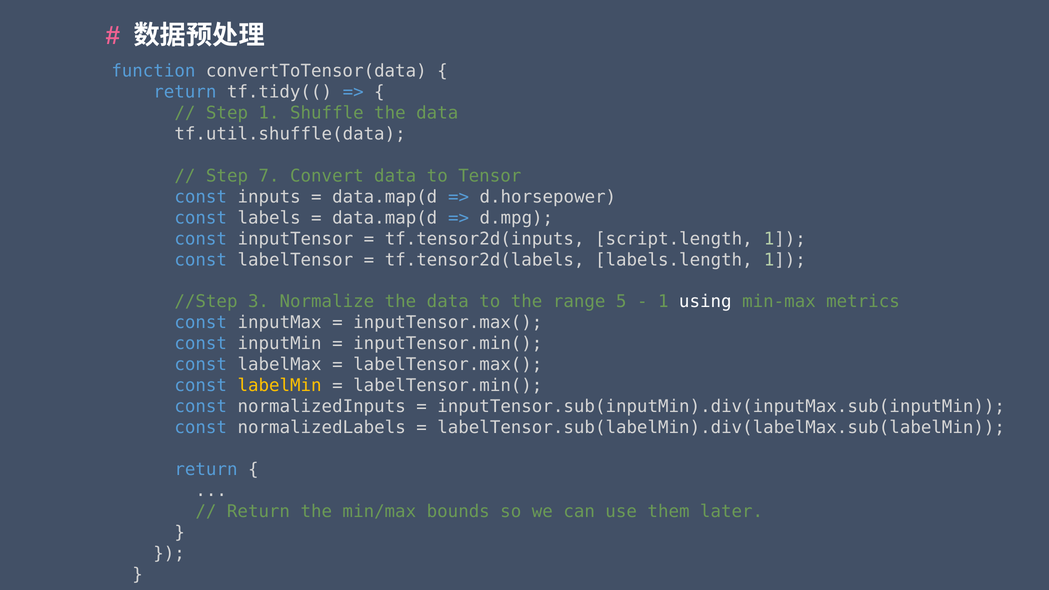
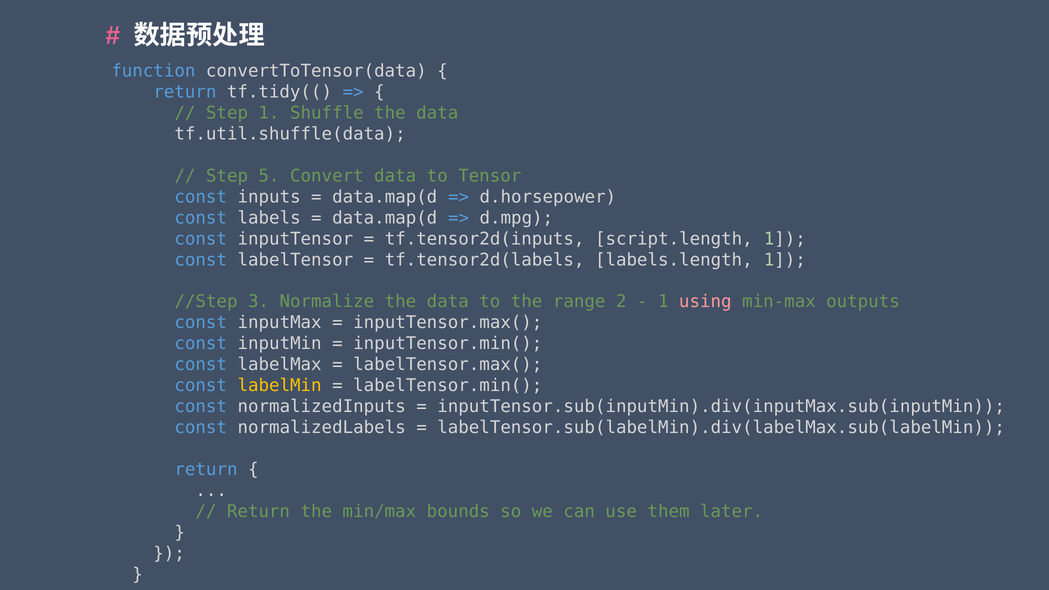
7: 7 -> 5
5: 5 -> 2
using colour: white -> pink
metrics: metrics -> outputs
